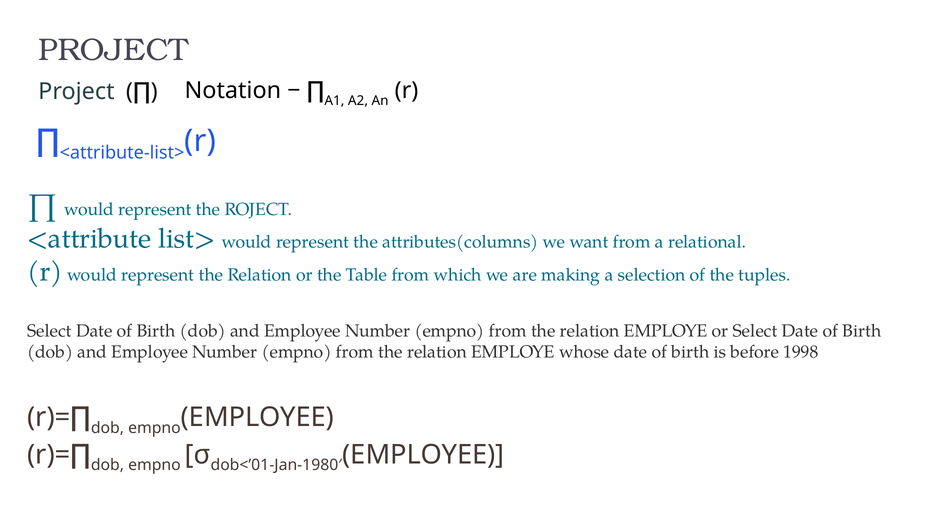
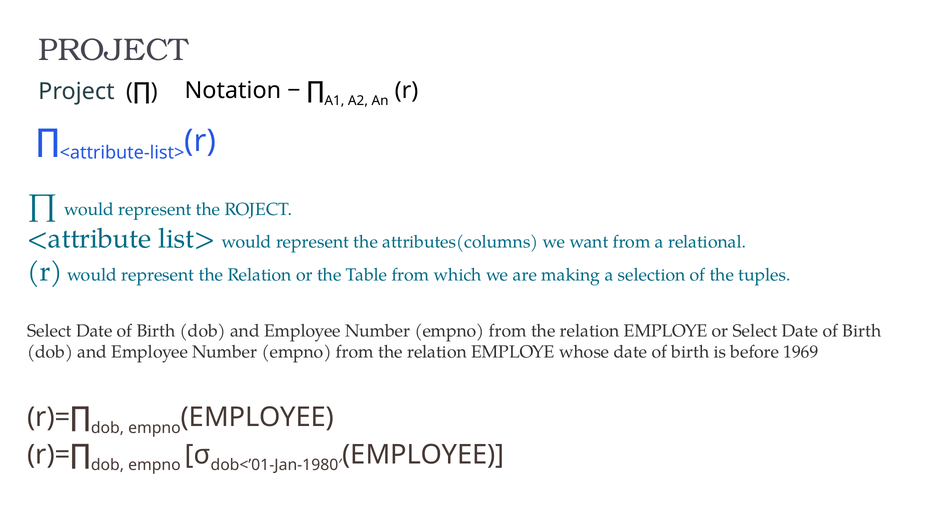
1998: 1998 -> 1969
